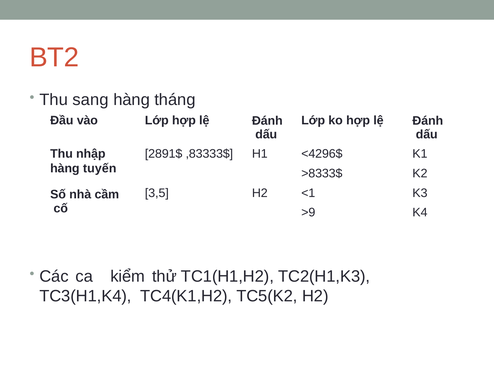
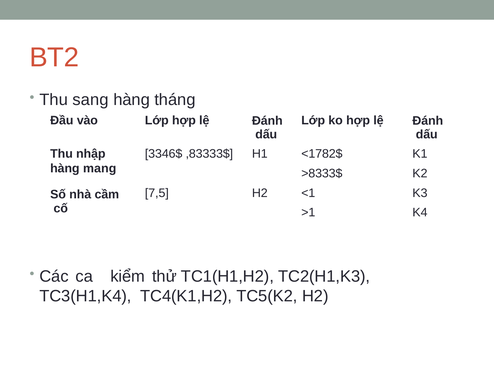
2891$: 2891$ -> 3346$
<4296$: <4296$ -> <1782$
tuyến: tuyến -> mang
3,5: 3,5 -> 7,5
>9: >9 -> >1
